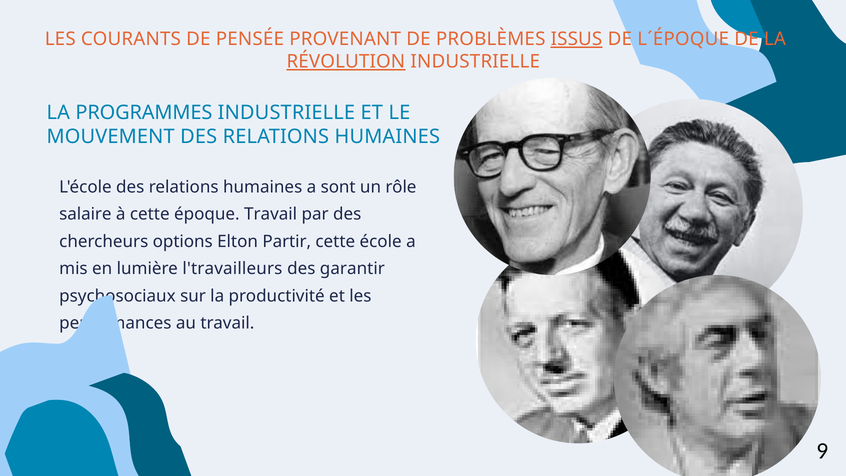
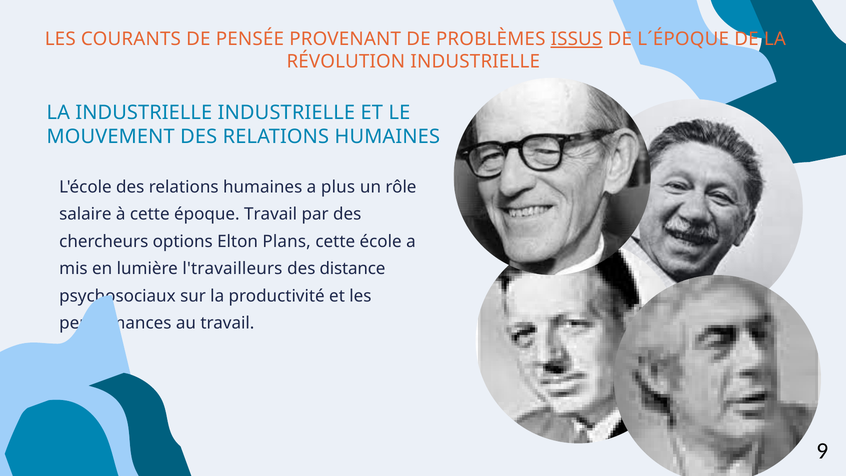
RÉVOLUTION underline: present -> none
LA PROGRAMMES: PROGRAMMES -> INDUSTRIELLE
sont: sont -> plus
Partir: Partir -> Plans
garantir: garantir -> distance
